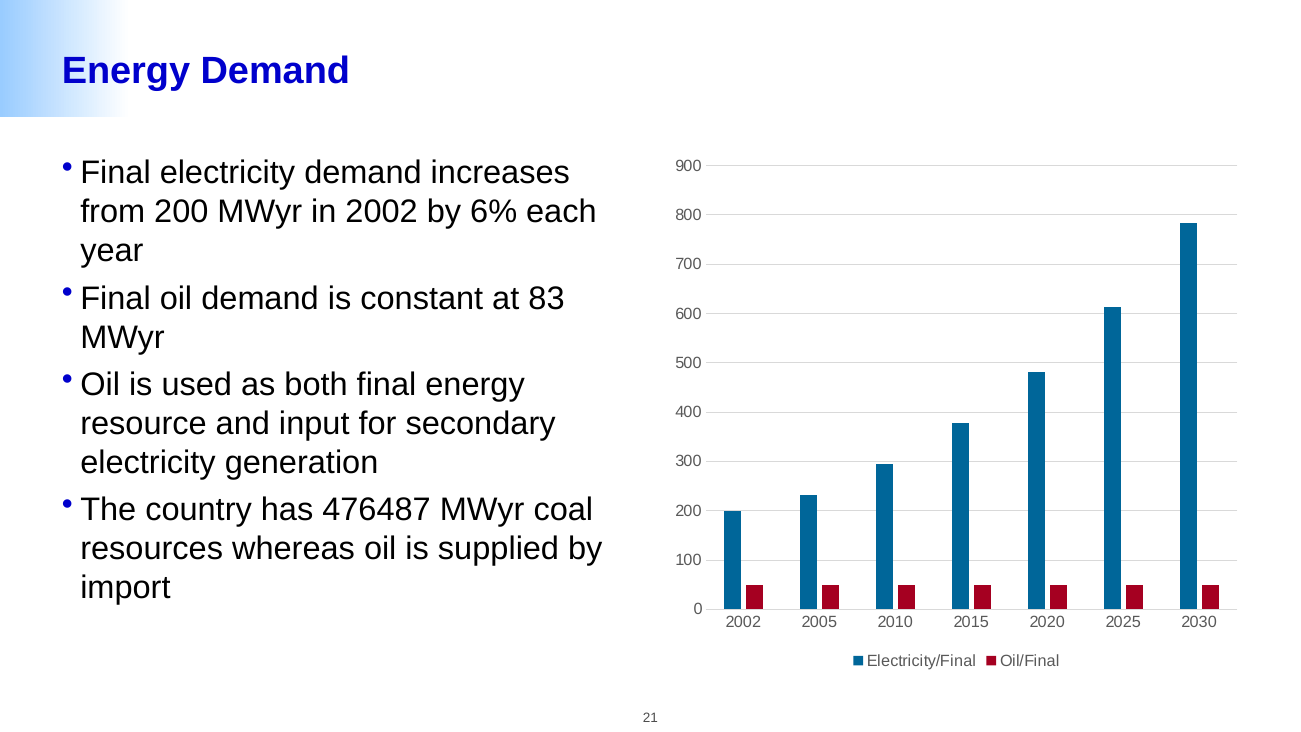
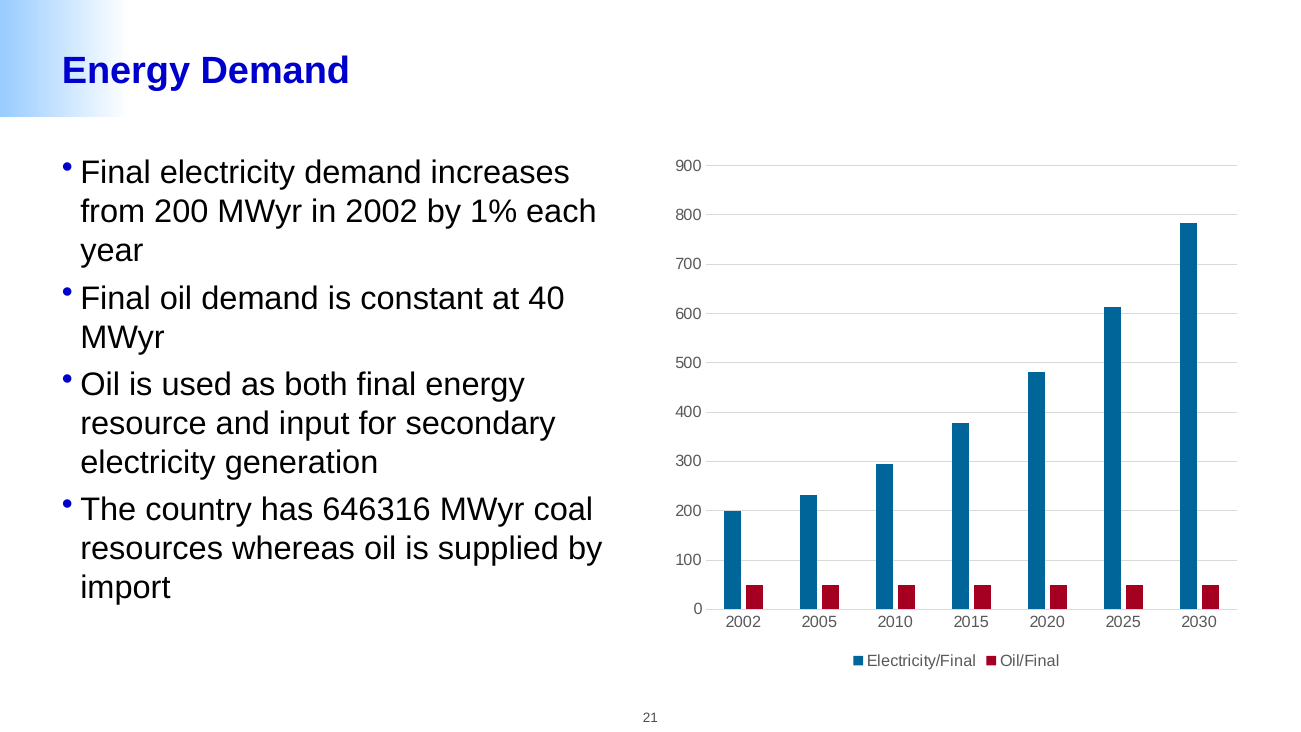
6%: 6% -> 1%
83: 83 -> 40
476487: 476487 -> 646316
